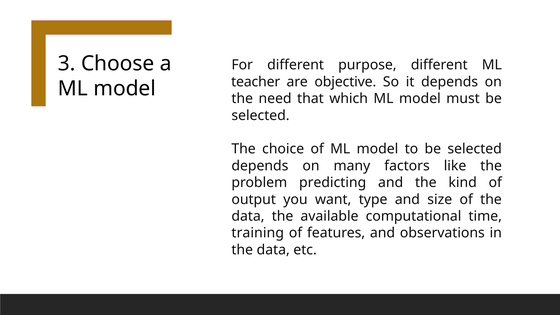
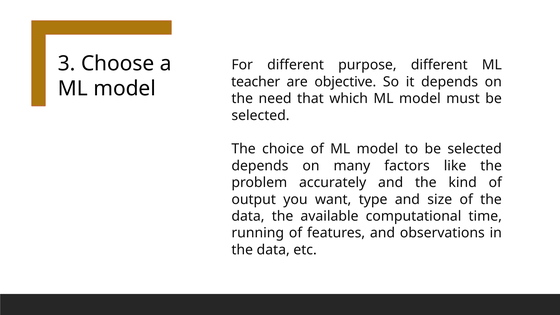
predicting: predicting -> accurately
training: training -> running
